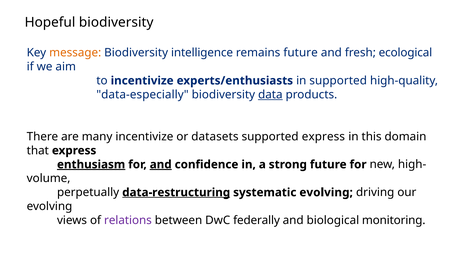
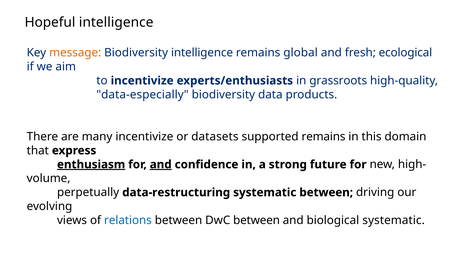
Hopeful biodiversity: biodiversity -> intelligence
remains future: future -> global
in supported: supported -> grassroots
data underline: present -> none
supported express: express -> remains
data-restructuring underline: present -> none
systematic evolving: evolving -> between
relations colour: purple -> blue
DwC federally: federally -> between
biological monitoring: monitoring -> systematic
